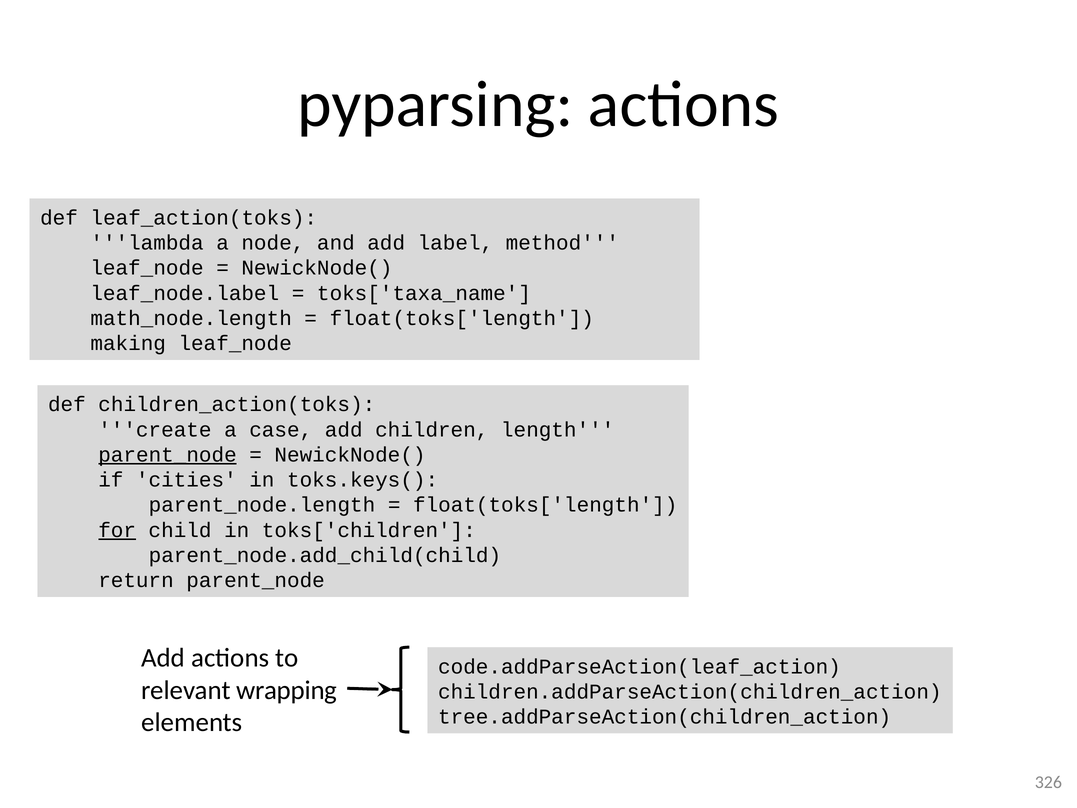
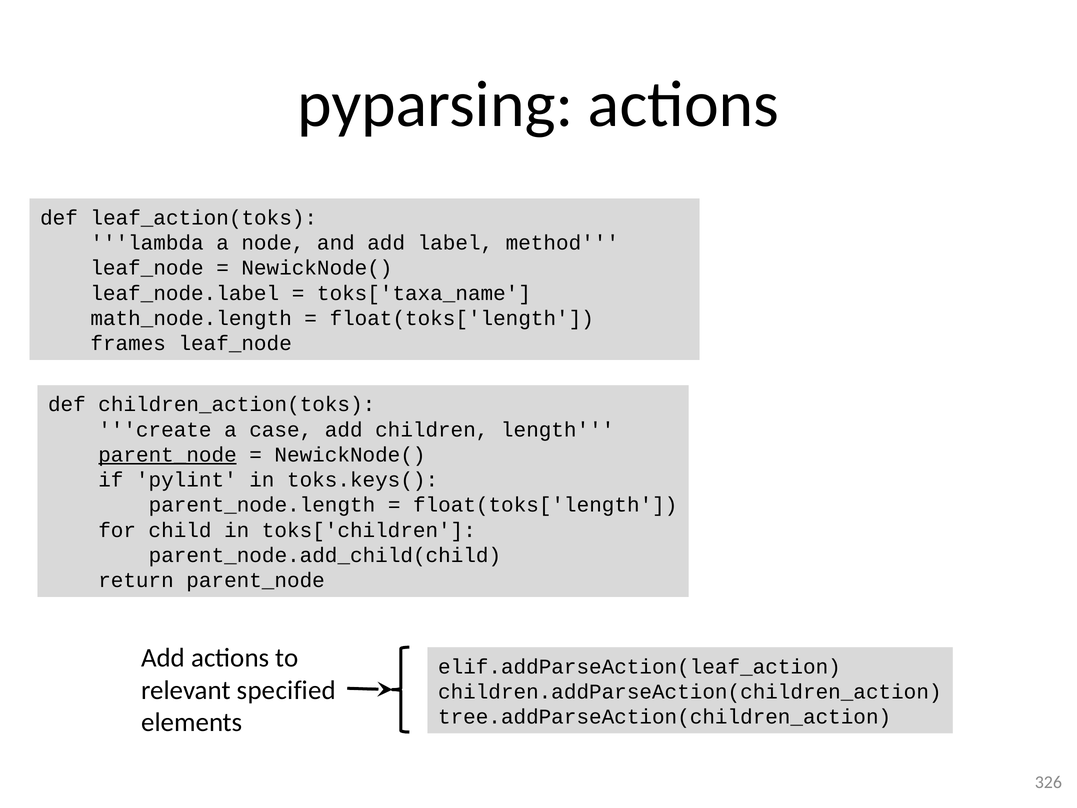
making: making -> frames
cities: cities -> pylint
for underline: present -> none
code.addParseAction(leaf_action: code.addParseAction(leaf_action -> elif.addParseAction(leaf_action
wrapping: wrapping -> specified
